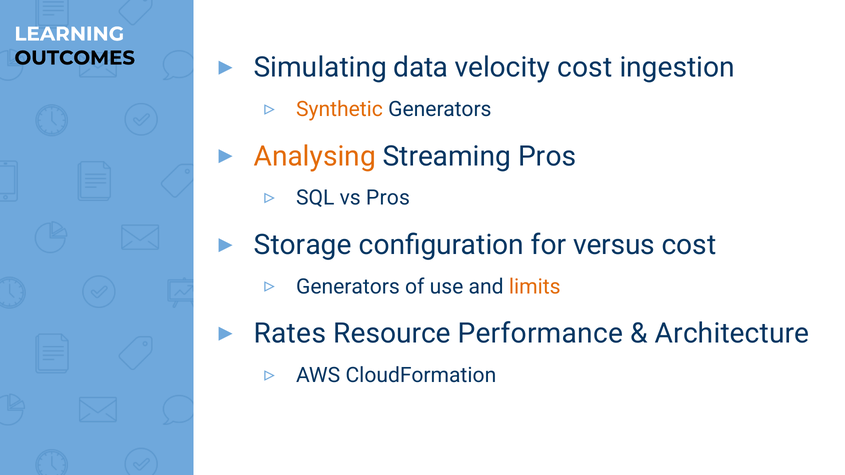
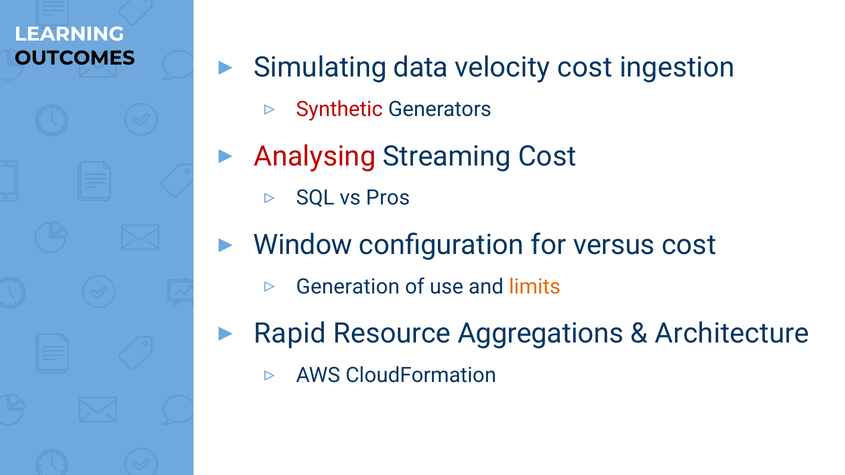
Synthetic colour: orange -> red
Analysing colour: orange -> red
Streaming Pros: Pros -> Cost
Storage: Storage -> Window
Generators at (348, 287): Generators -> Generation
Rates: Rates -> Rapid
Performance: Performance -> Aggregations
